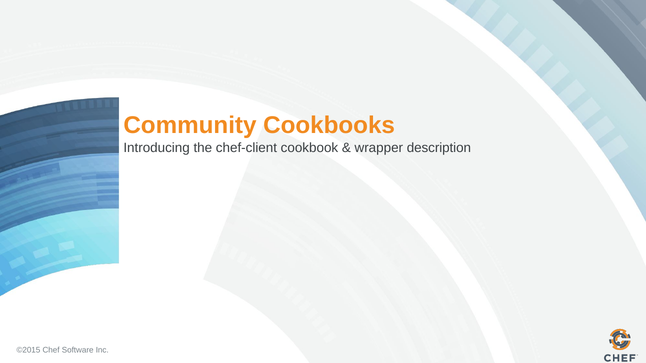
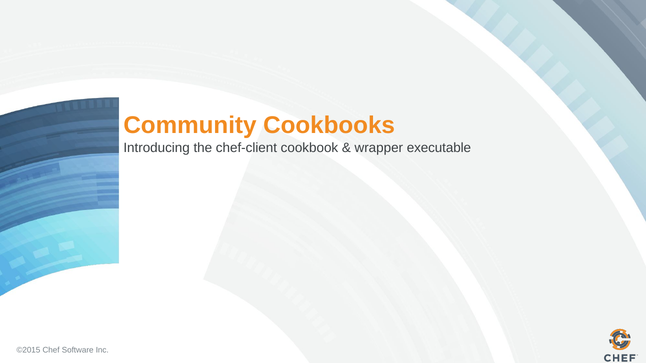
description: description -> executable
